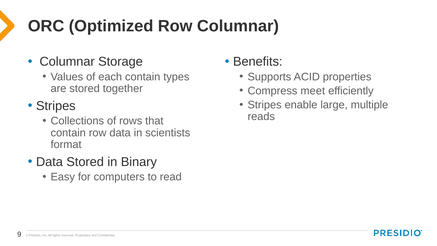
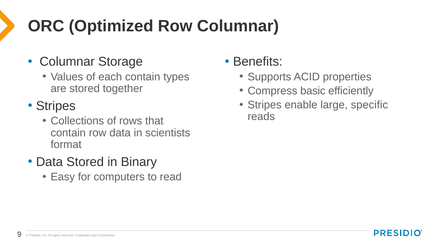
meet: meet -> basic
multiple: multiple -> specific
